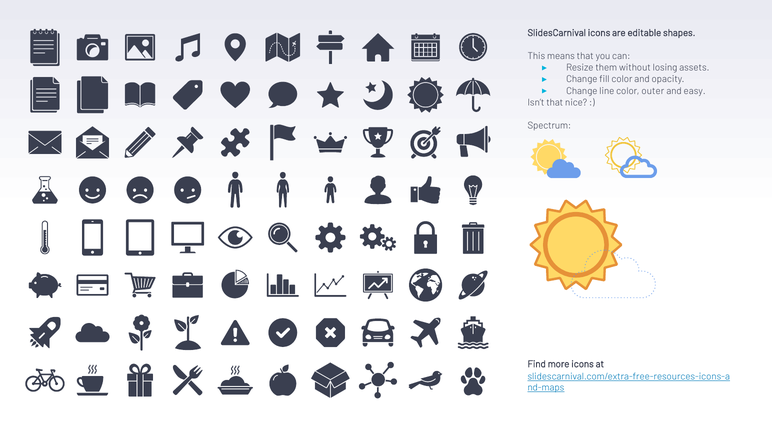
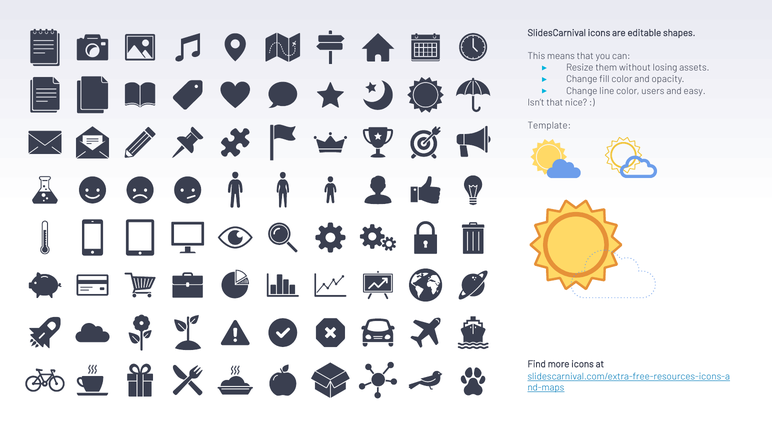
outer: outer -> users
Spectrum: Spectrum -> Template
